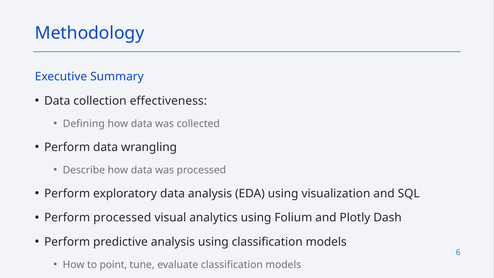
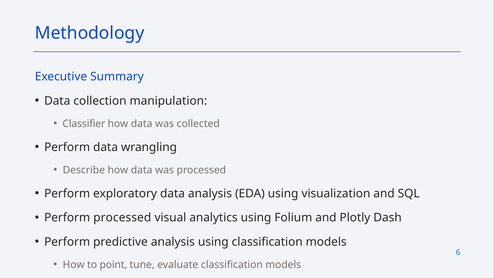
effectiveness: effectiveness -> manipulation
Defining: Defining -> Classifier
